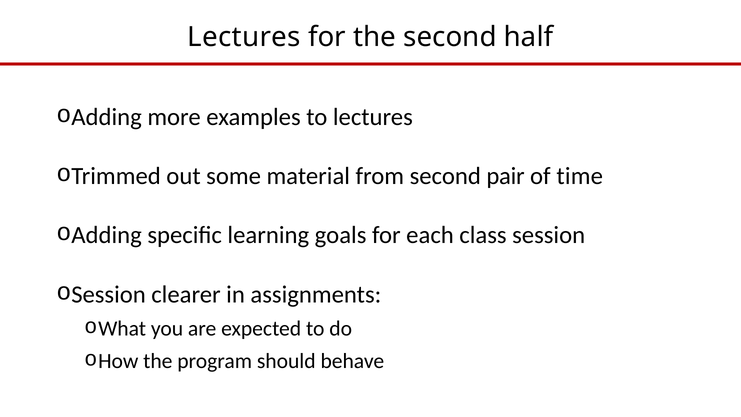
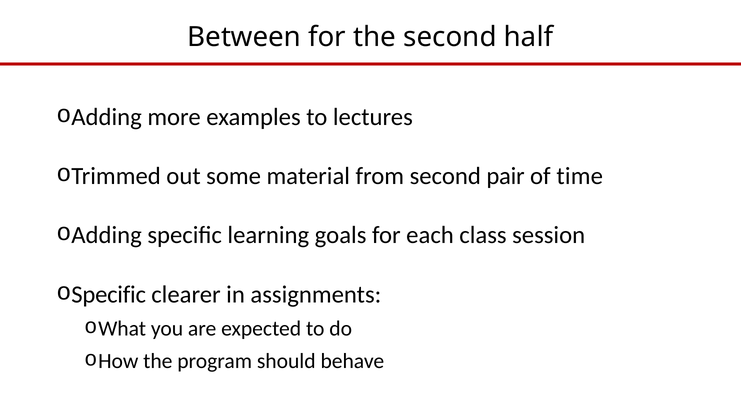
Lectures at (244, 37): Lectures -> Between
Session at (109, 294): Session -> Specific
